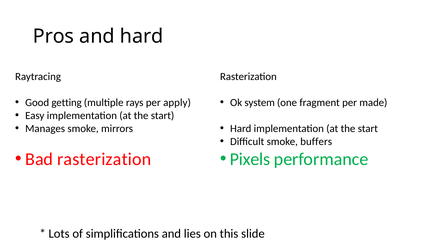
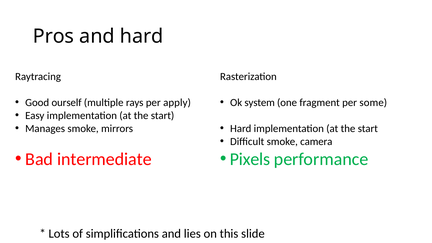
getting: getting -> ourself
made: made -> some
buffers: buffers -> camera
Bad rasterization: rasterization -> intermediate
